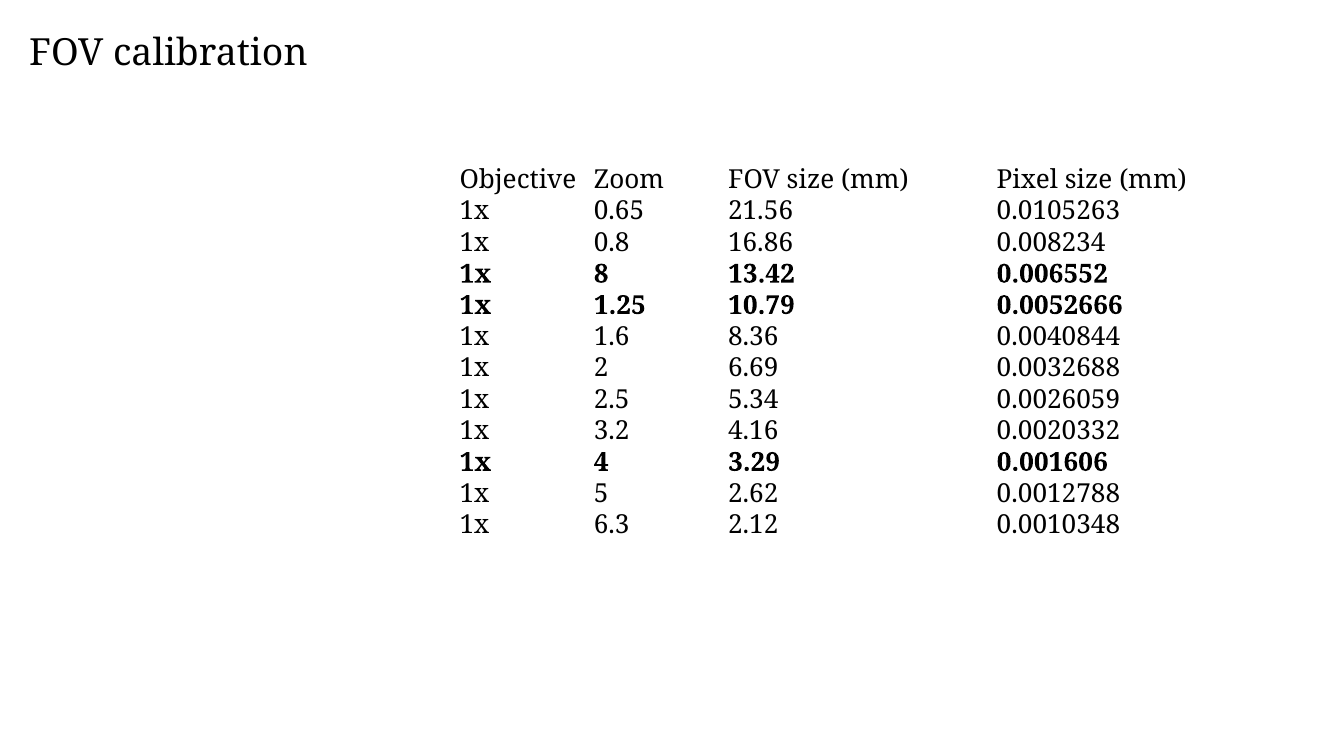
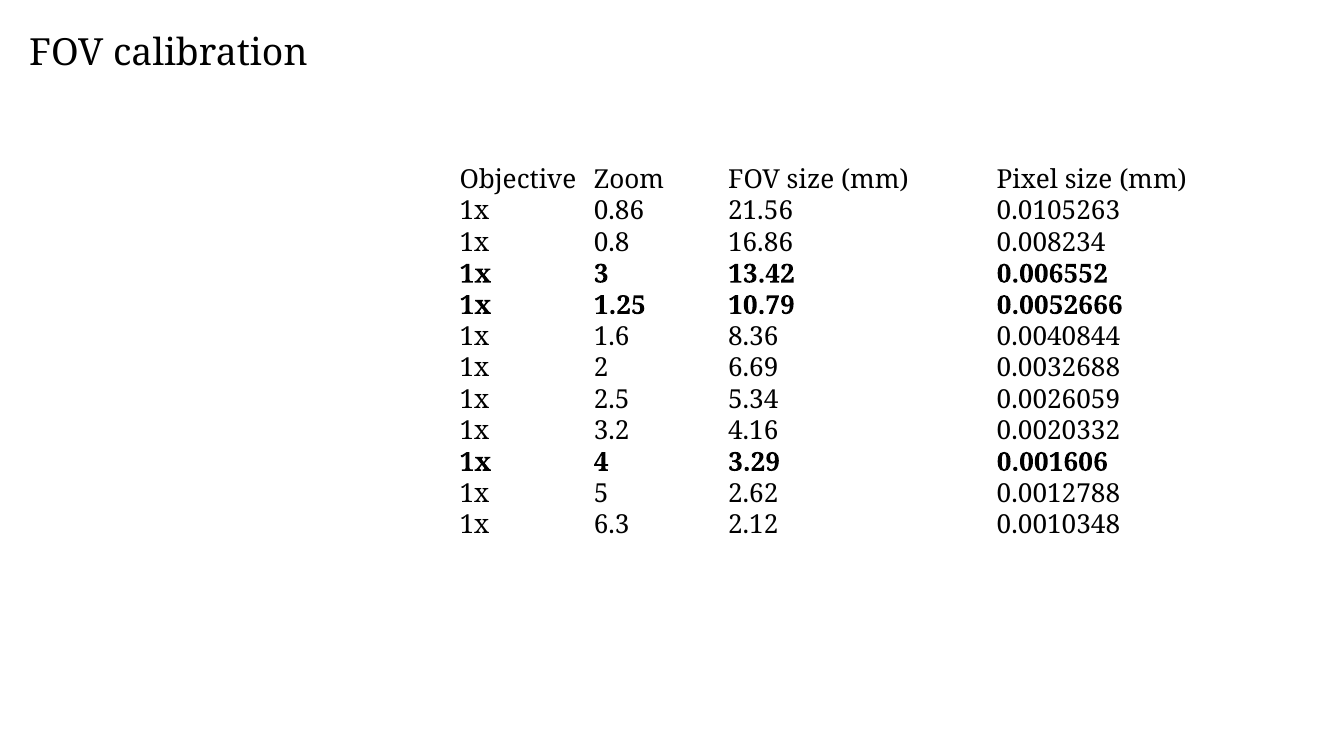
0.65: 0.65 -> 0.86
8: 8 -> 3
